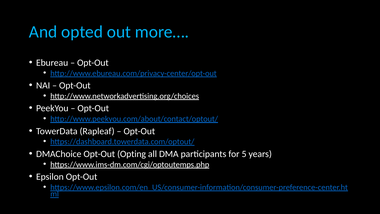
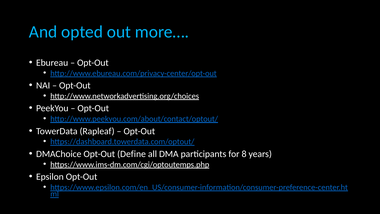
Opting: Opting -> Define
5: 5 -> 8
